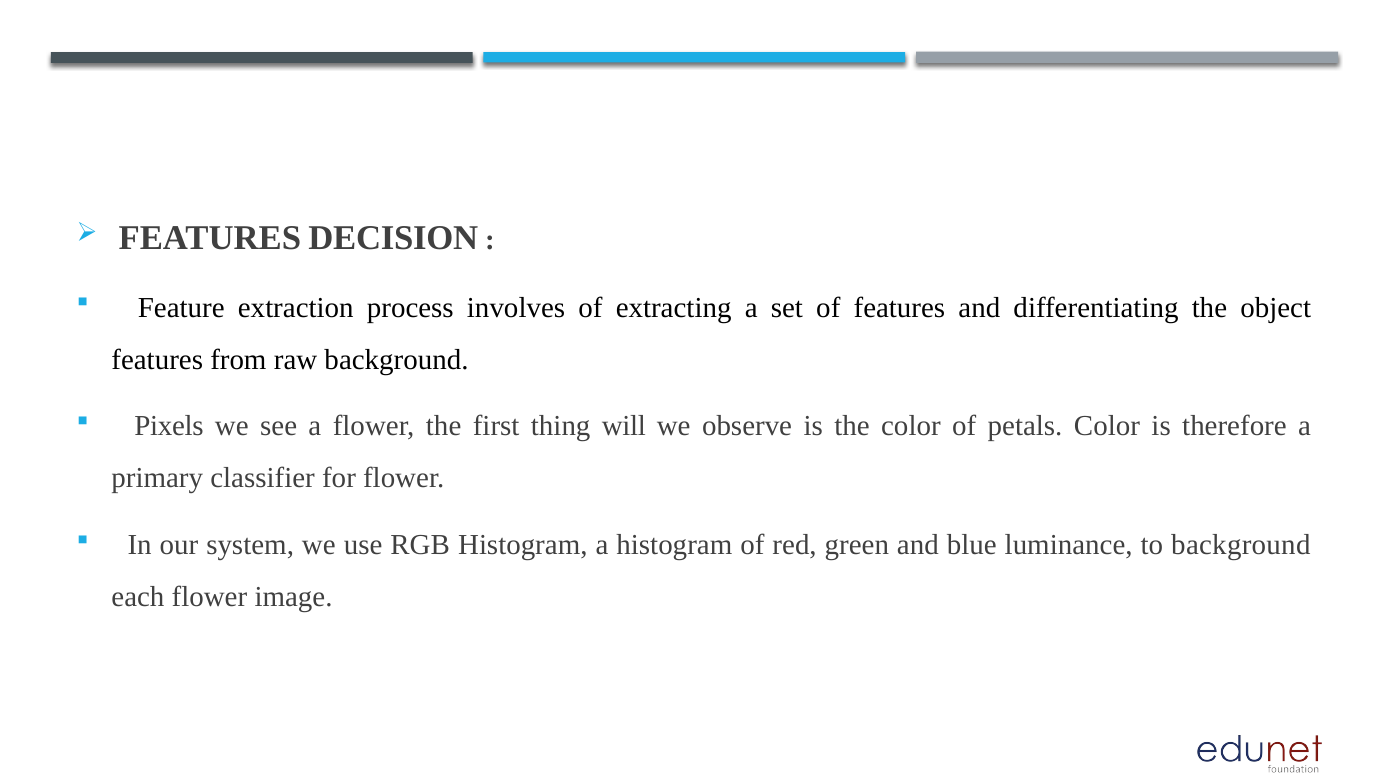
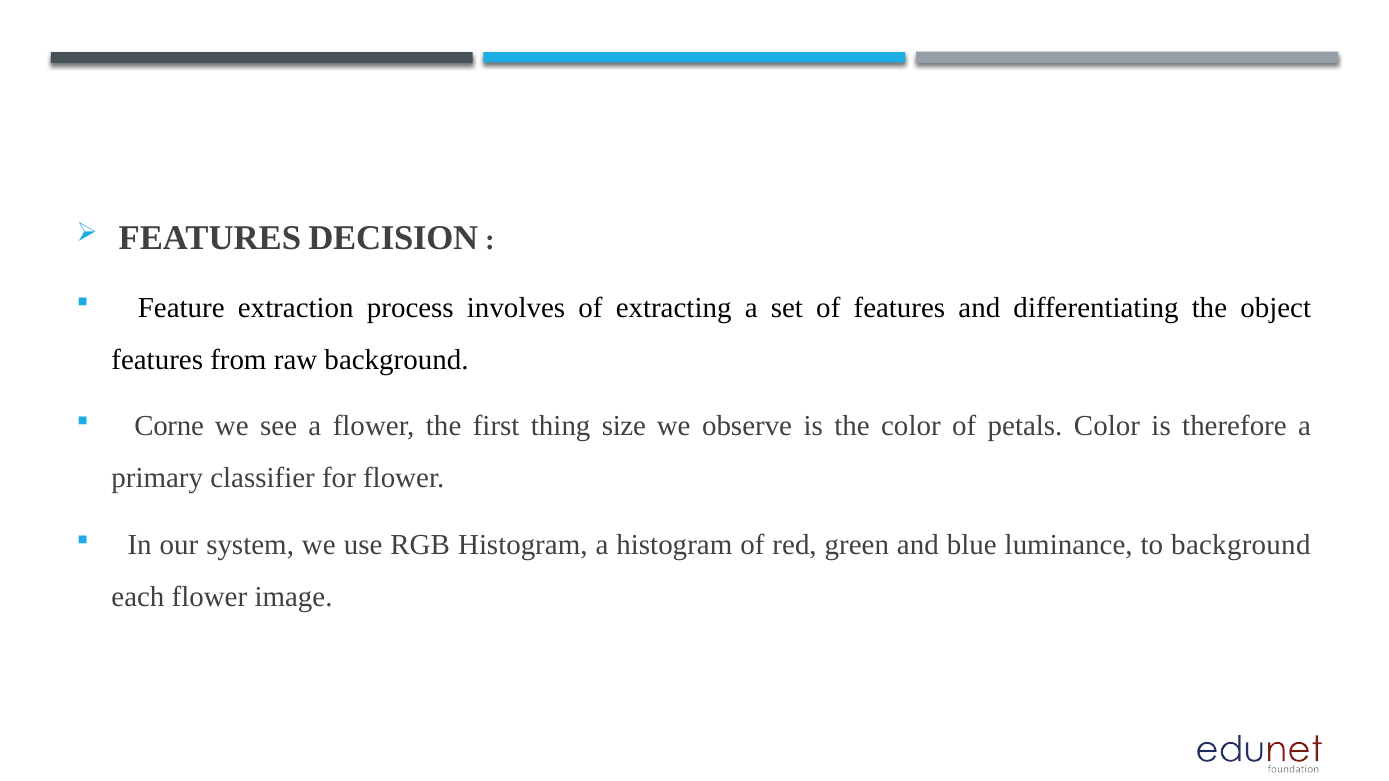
Pixels: Pixels -> Corne
will: will -> size
